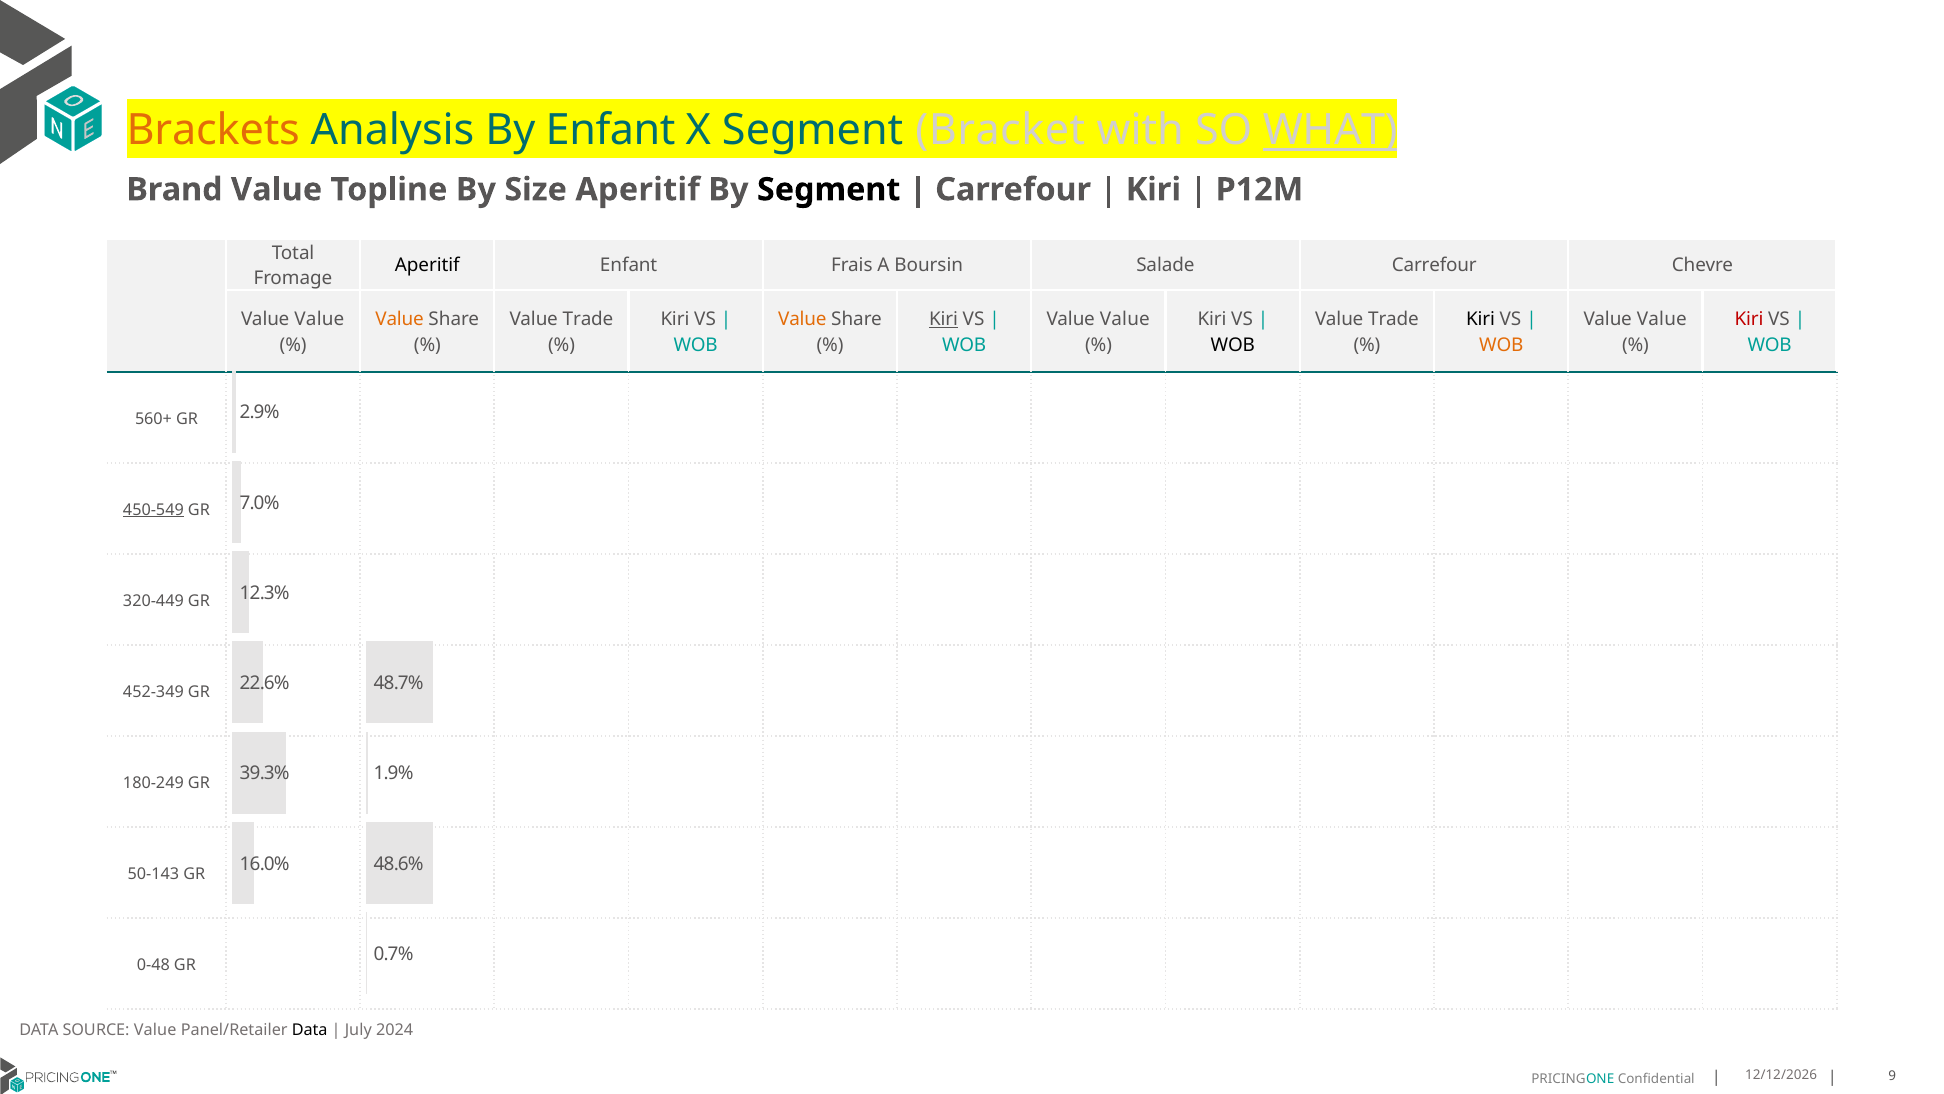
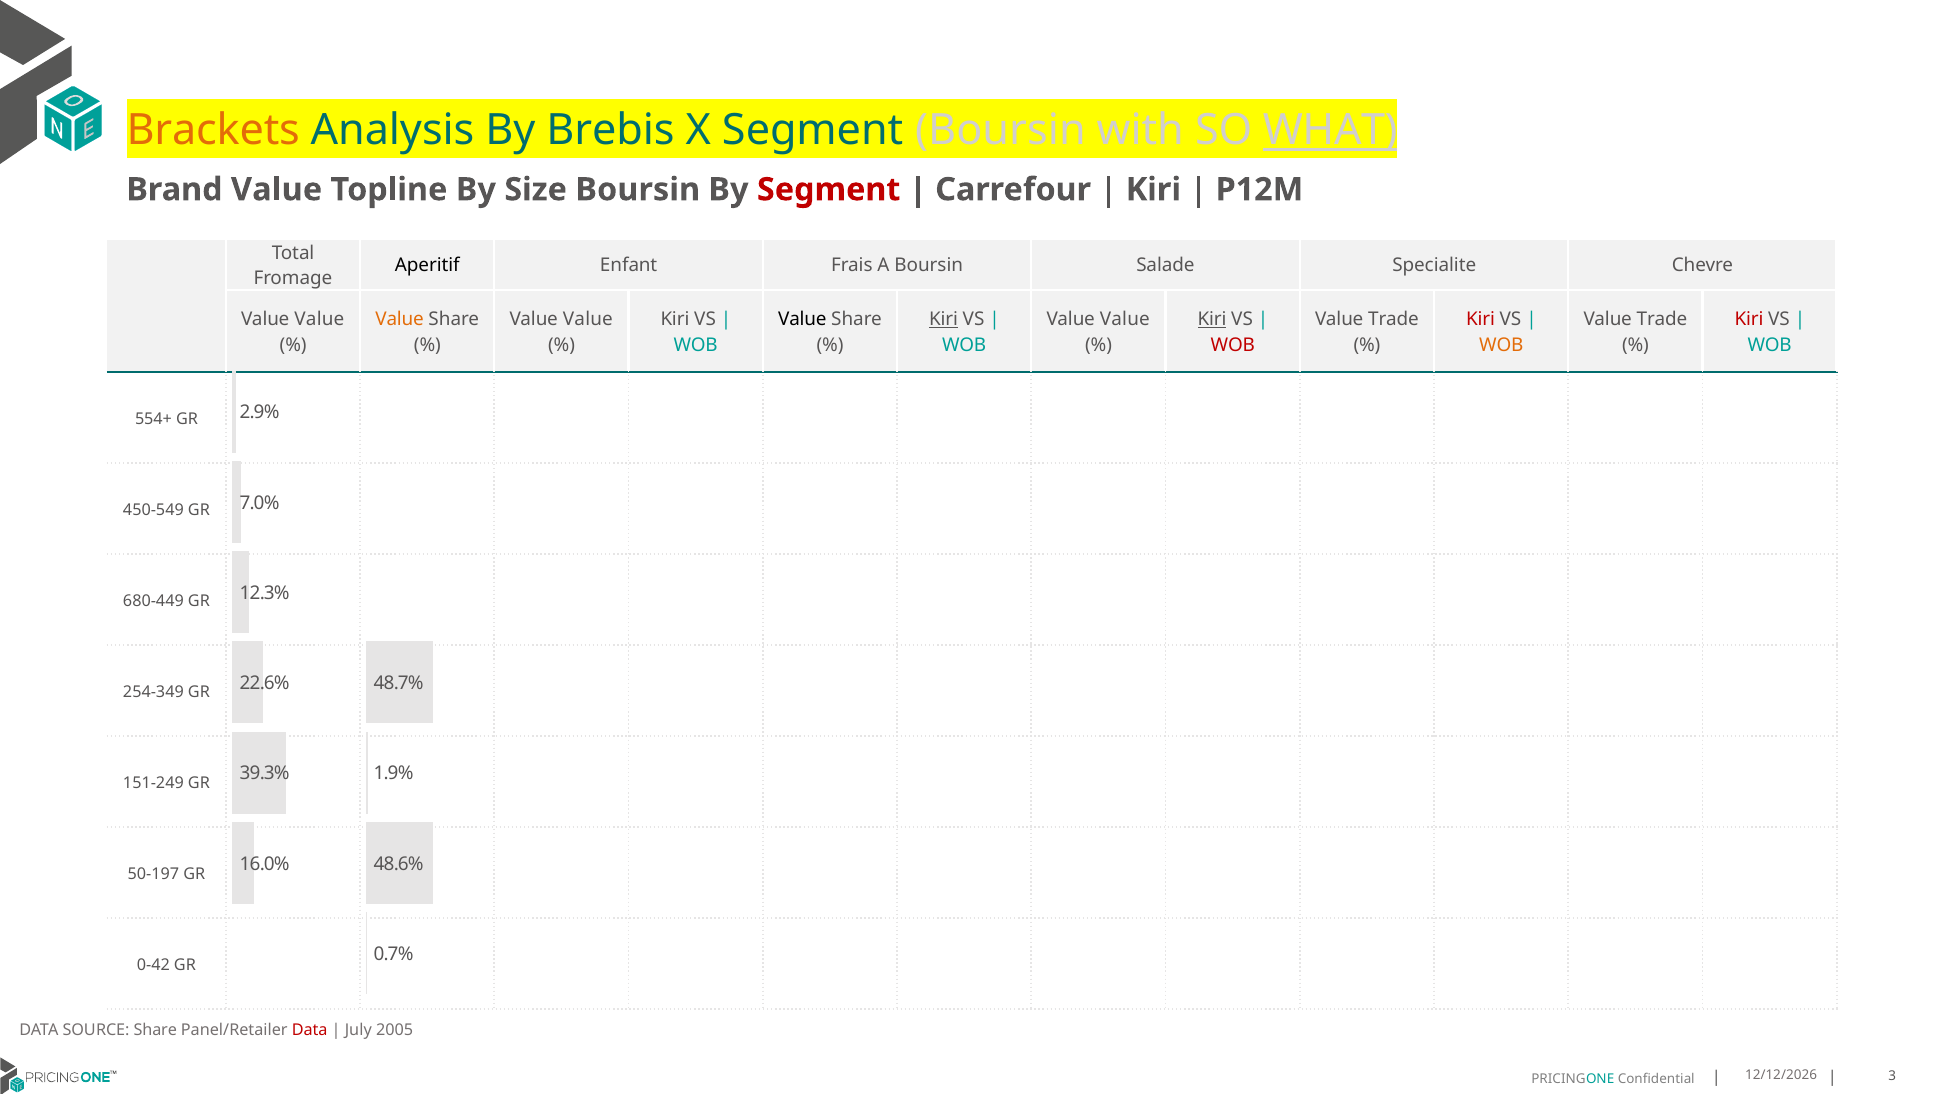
By Enfant: Enfant -> Brebis
Segment Bracket: Bracket -> Boursin
Size Aperitif: Aperitif -> Boursin
Segment at (829, 190) colour: black -> red
Salade Carrefour: Carrefour -> Specialite
Trade at (588, 319): Trade -> Value
Value at (802, 319) colour: orange -> black
Kiri at (1212, 319) underline: none -> present
Kiri at (1480, 319) colour: black -> red
Value at (1662, 319): Value -> Trade
WOB at (1233, 345) colour: black -> red
560+: 560+ -> 554+
450-549 underline: present -> none
320-449: 320-449 -> 680-449
452-349: 452-349 -> 254-349
180-249: 180-249 -> 151-249
50-143: 50-143 -> 50-197
0-48: 0-48 -> 0-42
SOURCE Value: Value -> Share
Data at (310, 1030) colour: black -> red
2024: 2024 -> 2005
9: 9 -> 3
